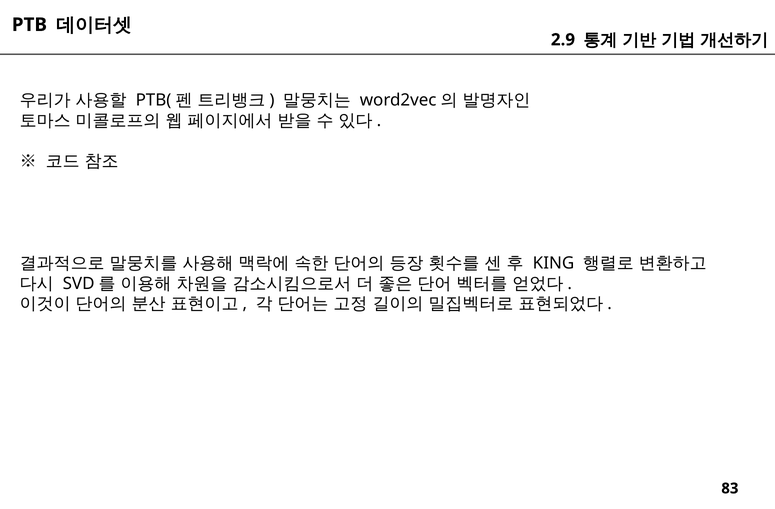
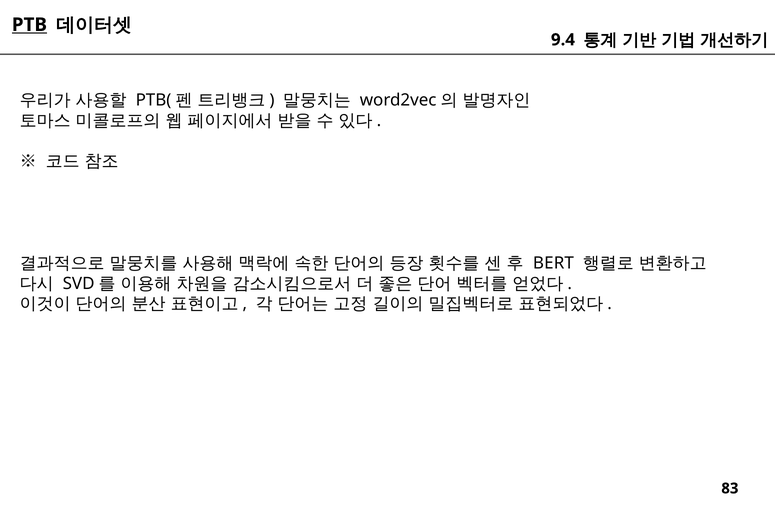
PTB underline: none -> present
2.9: 2.9 -> 9.4
KING: KING -> BERT
